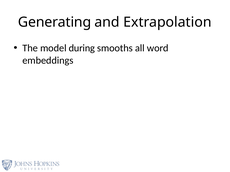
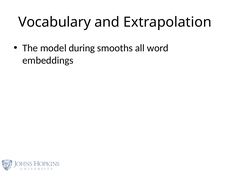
Generating: Generating -> Vocabulary
